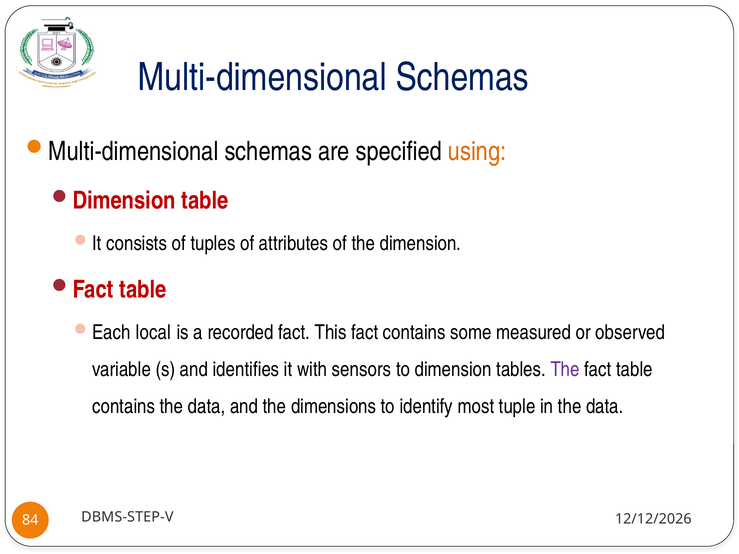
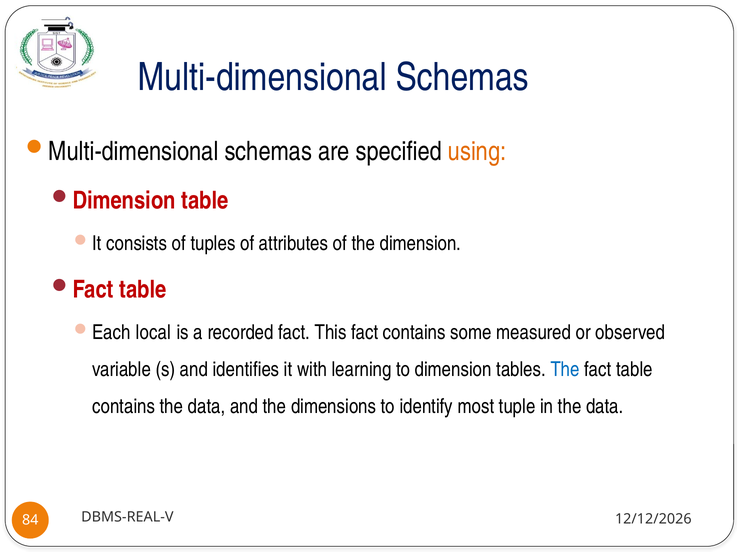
sensors: sensors -> learning
The at (565, 370) colour: purple -> blue
DBMS-STEP-V: DBMS-STEP-V -> DBMS-REAL-V
